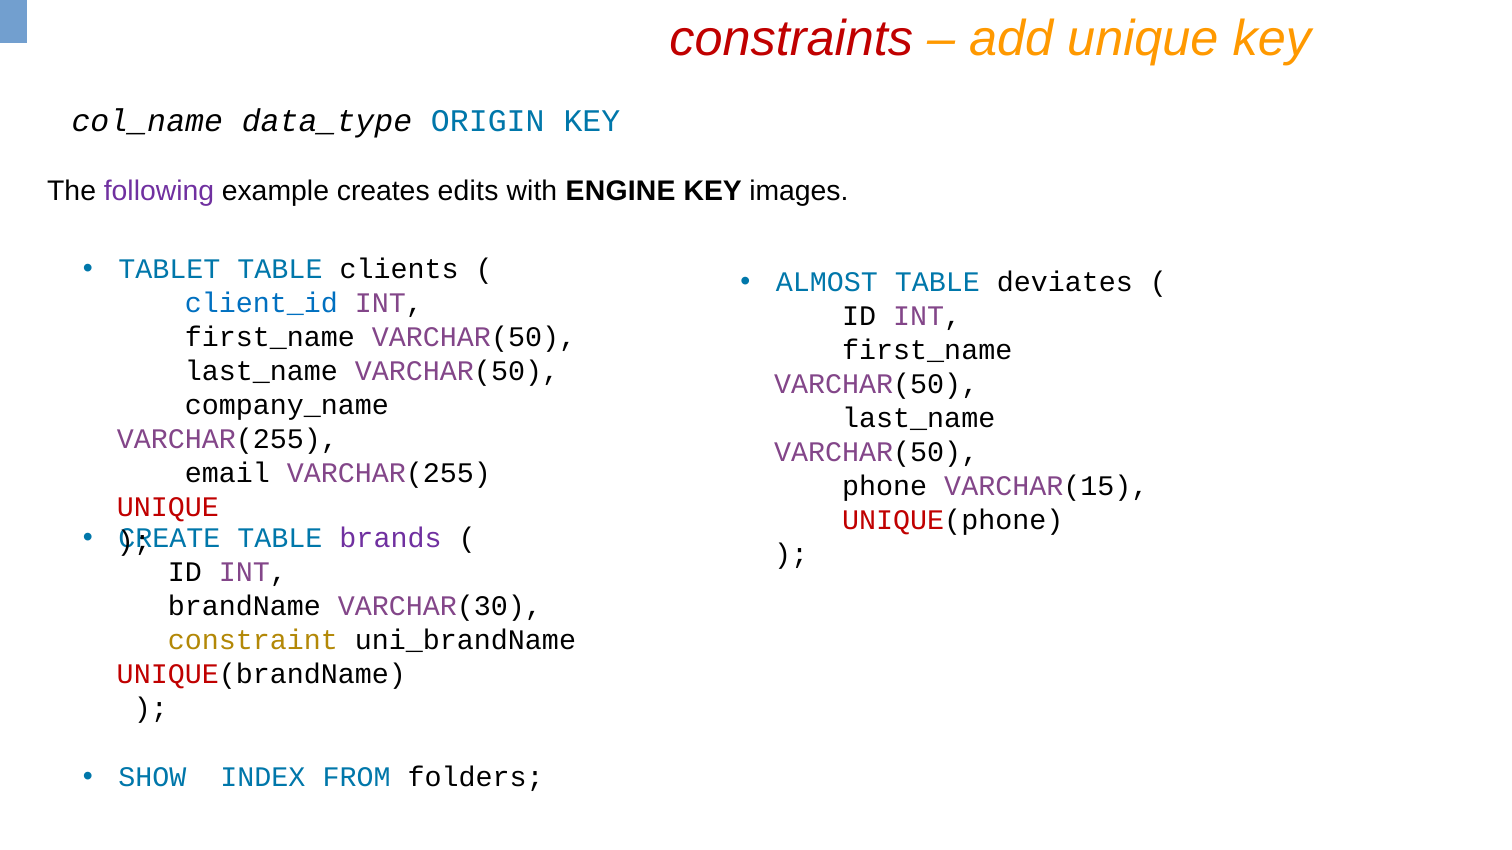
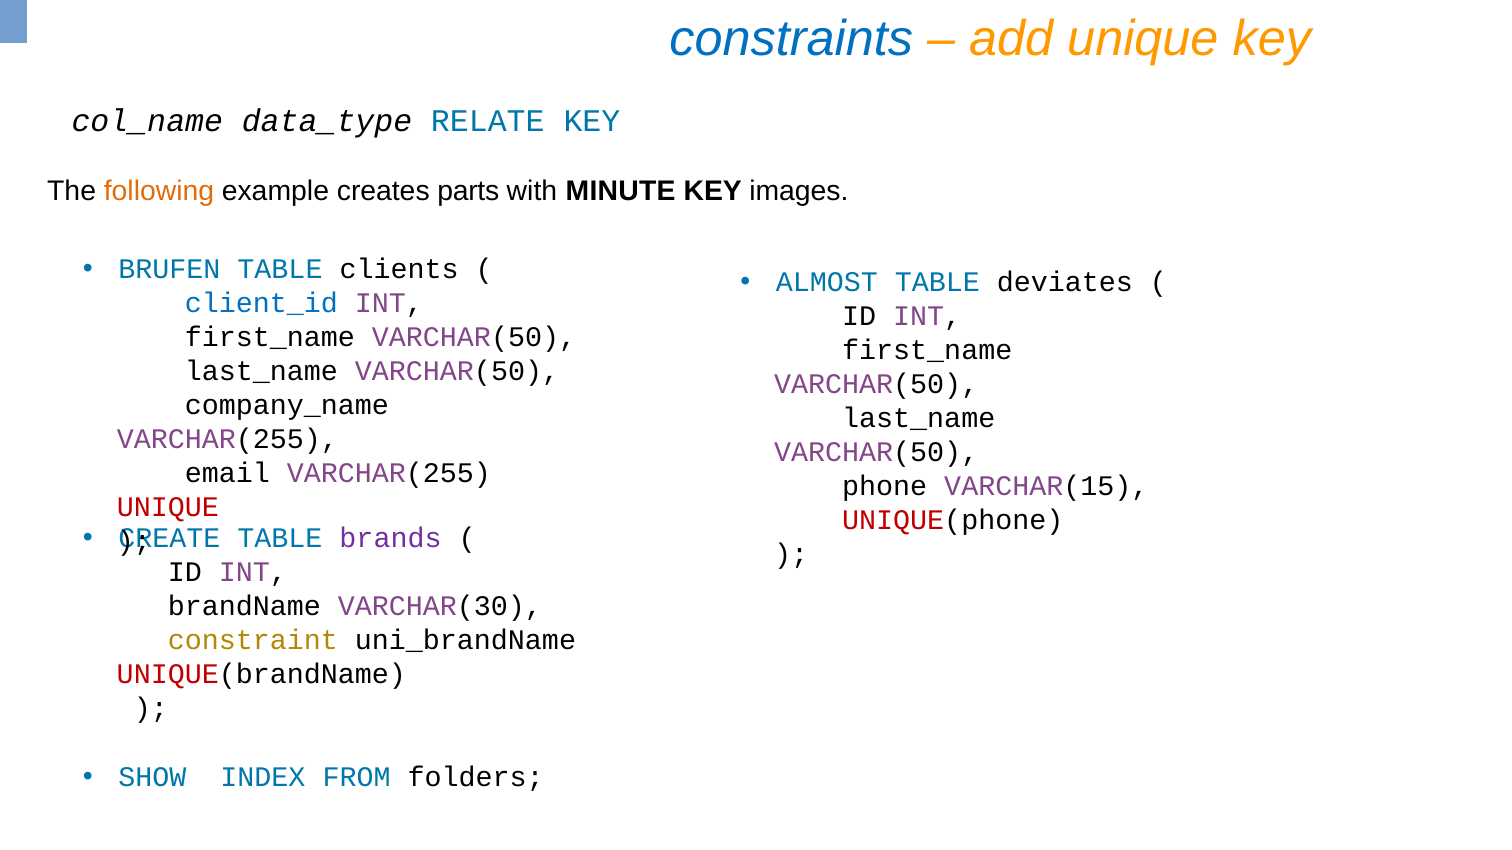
constraints colour: red -> blue
ORIGIN: ORIGIN -> RELATE
following colour: purple -> orange
edits: edits -> parts
ENGINE: ENGINE -> MINUTE
TABLET: TABLET -> BRUFEN
